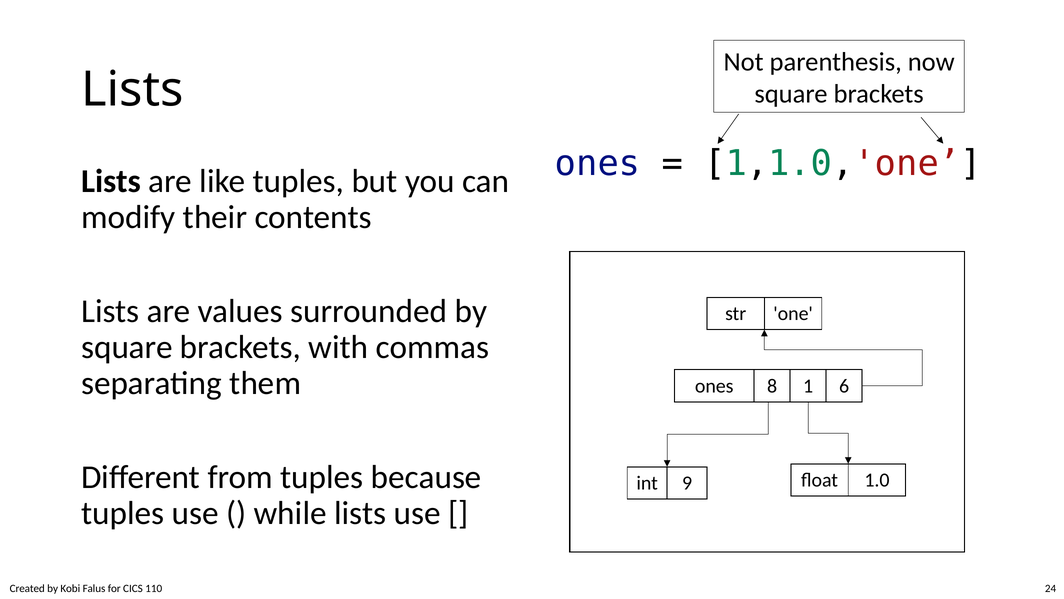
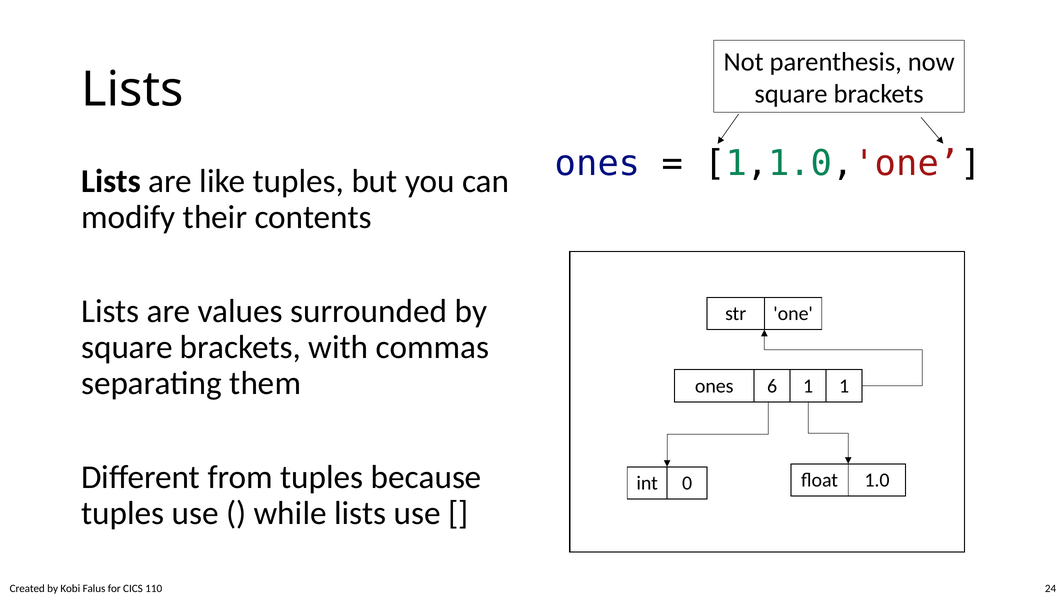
8: 8 -> 6
1 6: 6 -> 1
9: 9 -> 0
